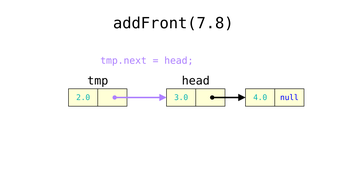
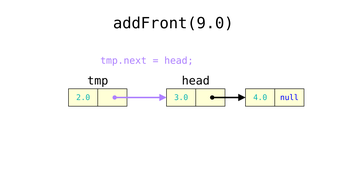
addFront(7.8: addFront(7.8 -> addFront(9.0
